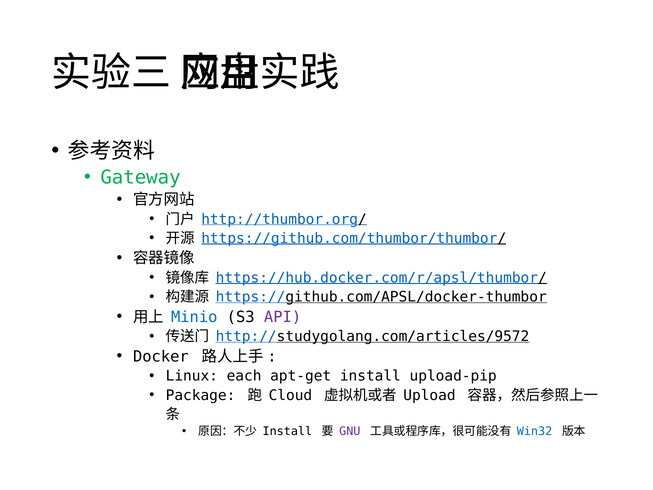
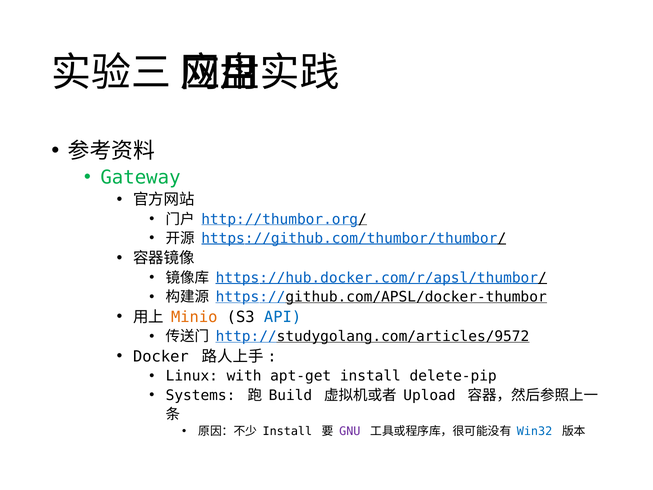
Minio colour: blue -> orange
API colour: purple -> blue
each: each -> with
upload-pip: upload-pip -> delete-pip
Package: Package -> Systems
Cloud: Cloud -> Build
